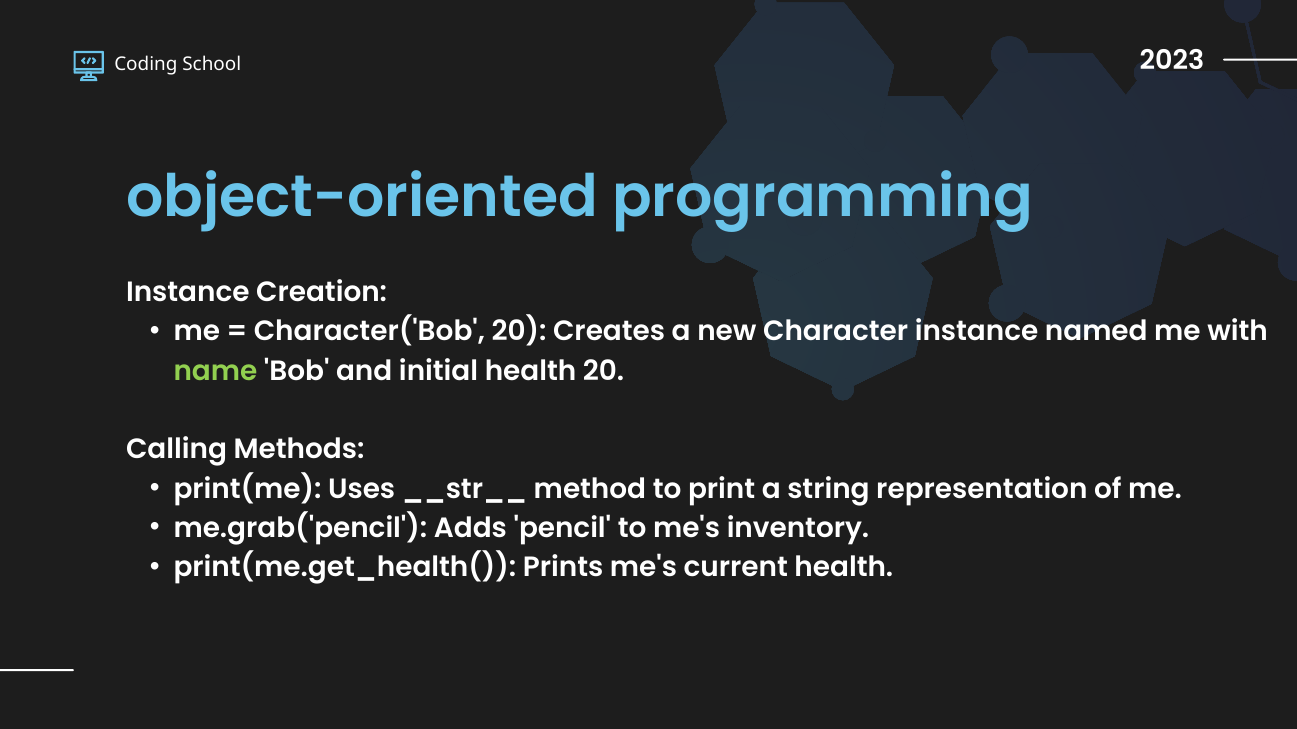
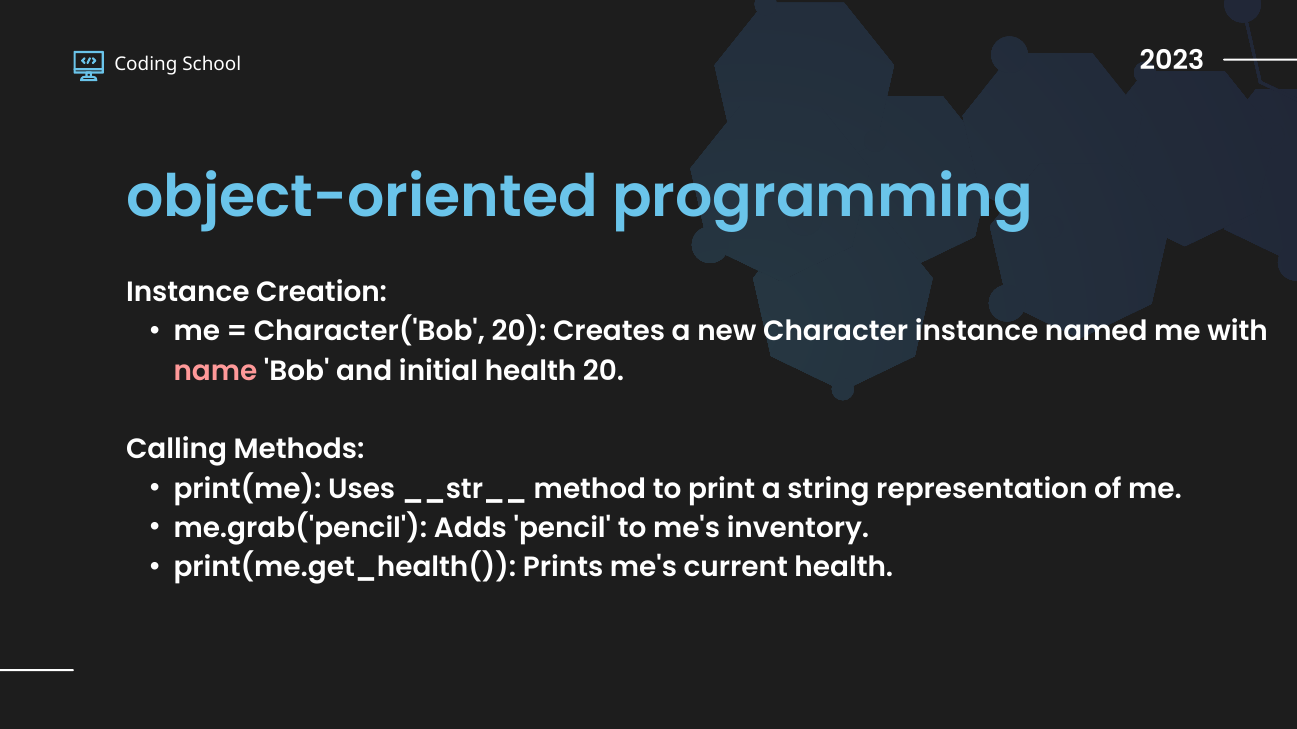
name colour: light green -> pink
